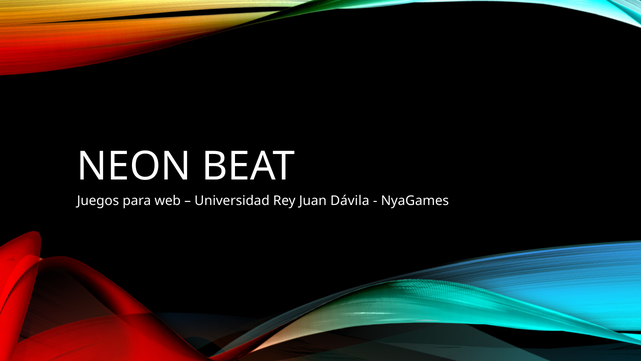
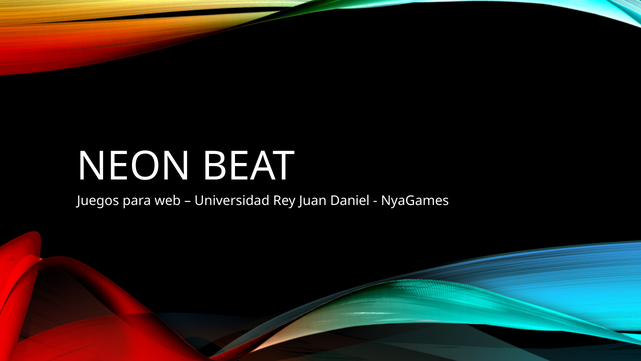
Dávila: Dávila -> Daniel
